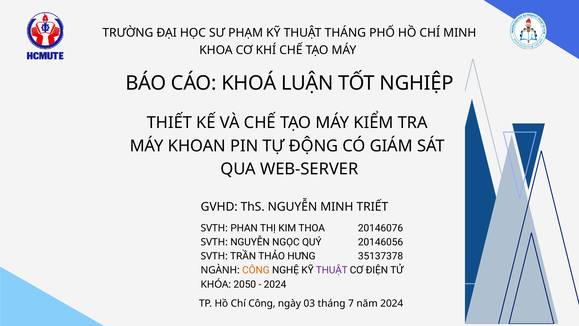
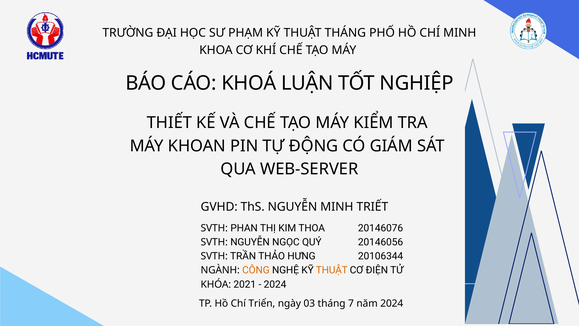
35137378: 35137378 -> 20106344
THUẬT at (332, 270) colour: purple -> orange
2050: 2050 -> 2021
Chí Công: Công -> Triển
